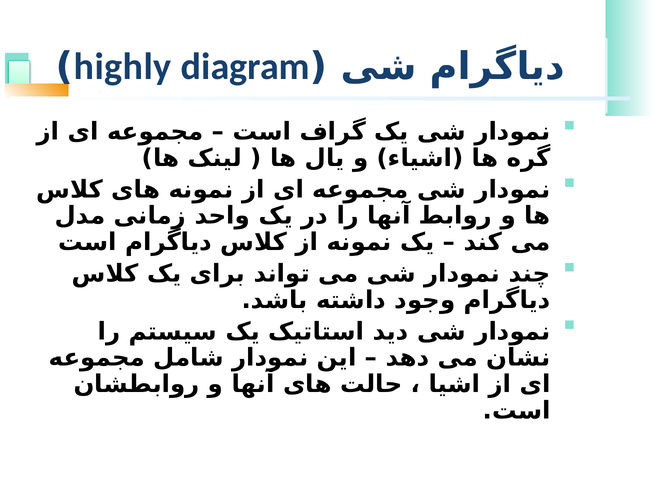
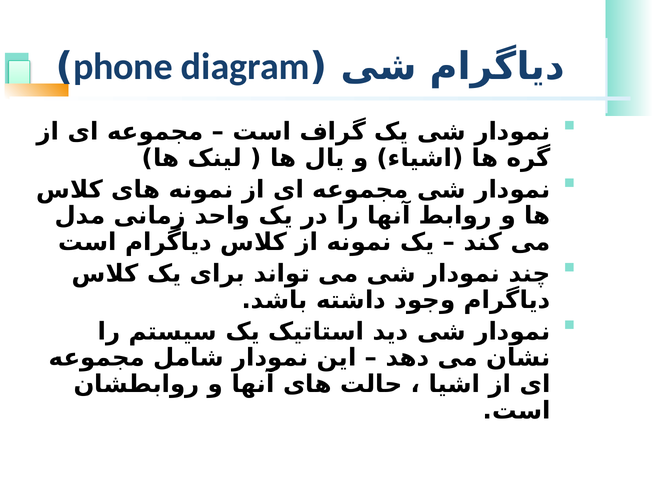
highly: highly -> phone
